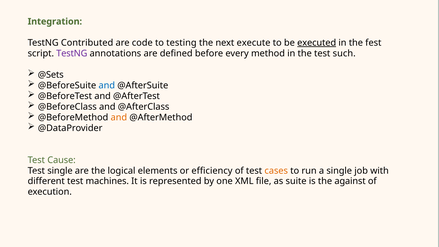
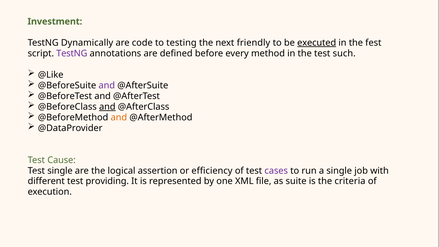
Integration: Integration -> Investment
Contributed: Contributed -> Dynamically
execute: execute -> friendly
@Sets: @Sets -> @Like
and at (107, 85) colour: blue -> purple
and at (107, 107) underline: none -> present
elements: elements -> assertion
cases colour: orange -> purple
machines: machines -> providing
against: against -> criteria
